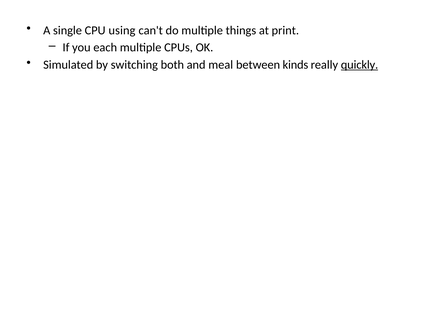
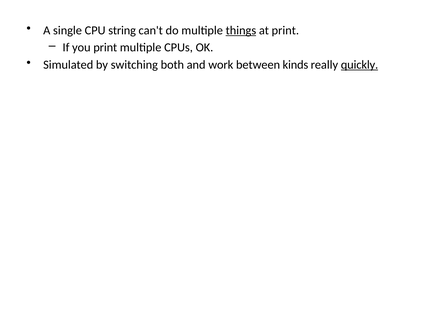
using: using -> string
things underline: none -> present
you each: each -> print
meal: meal -> work
